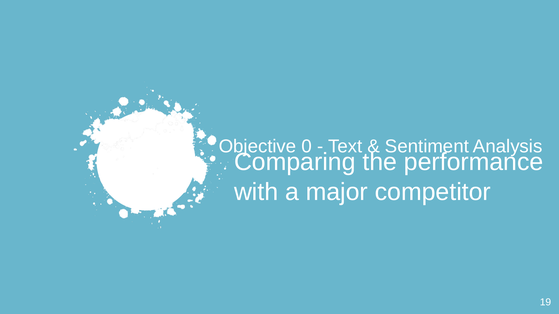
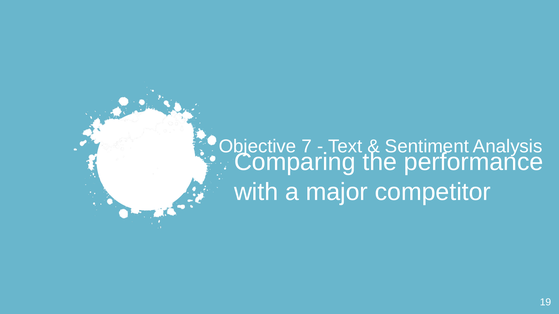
0: 0 -> 7
